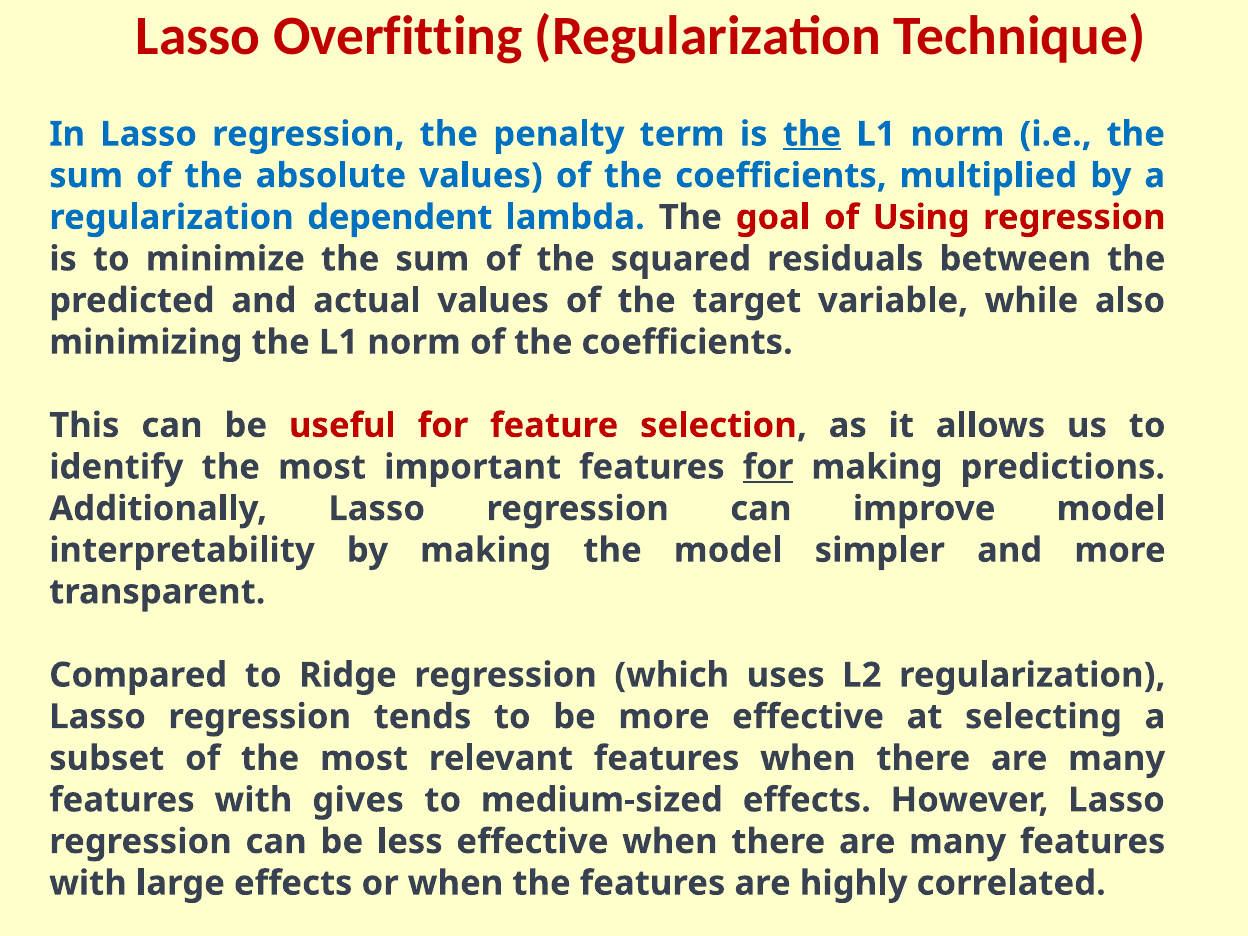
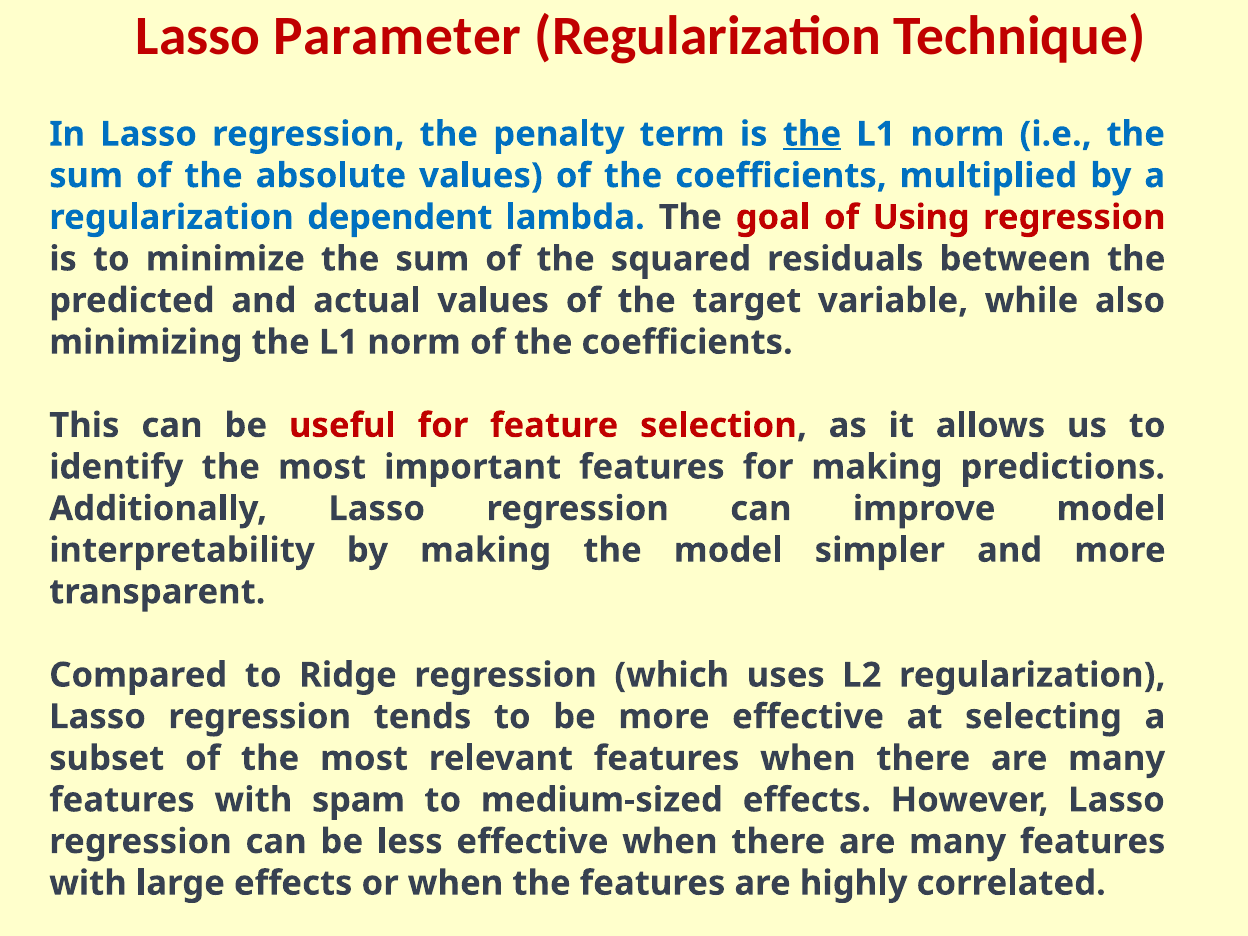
Overfitting: Overfitting -> Parameter
for at (768, 467) underline: present -> none
gives: gives -> spam
